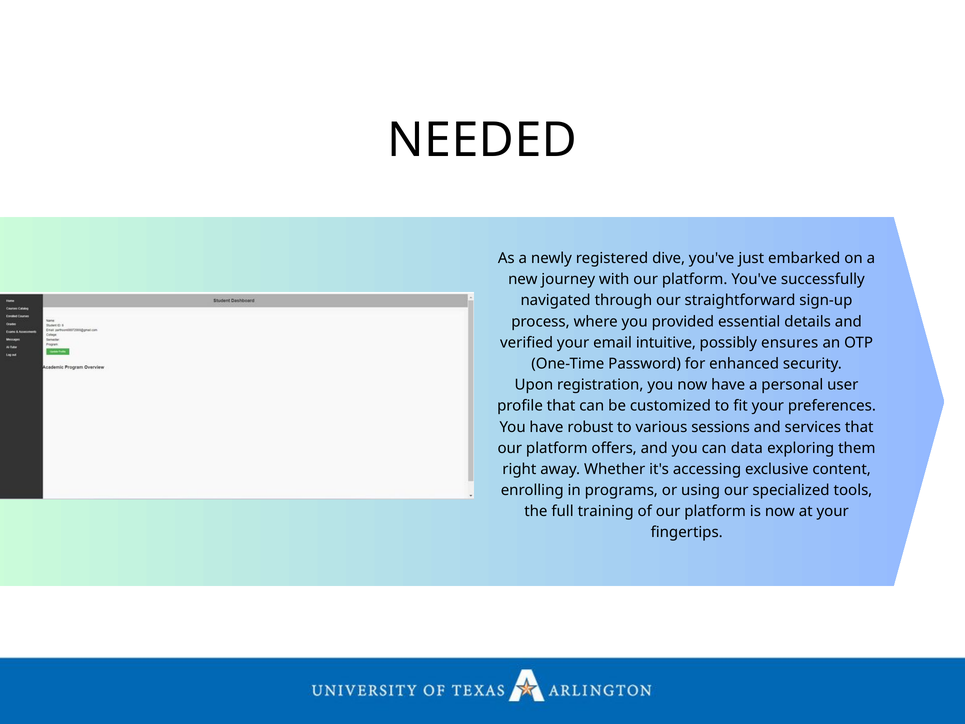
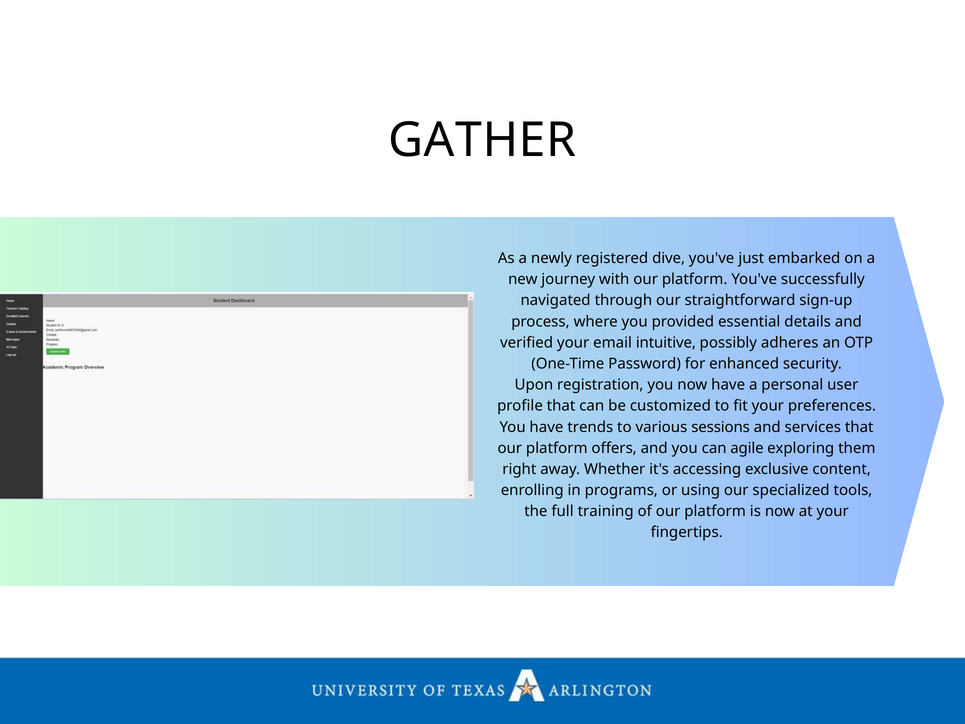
NEEDED: NEEDED -> GATHER
ensures: ensures -> adheres
robust: robust -> trends
data: data -> agile
